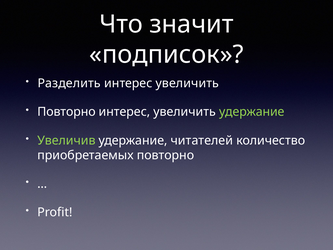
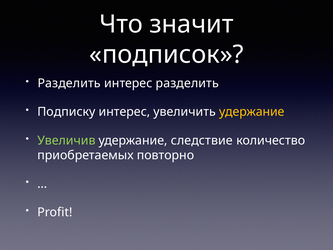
увеличить at (187, 83): увеличить -> разделить
Повторно at (67, 112): Повторно -> Подписку
удержание at (252, 112) colour: light green -> yellow
читателей: читателей -> следствие
